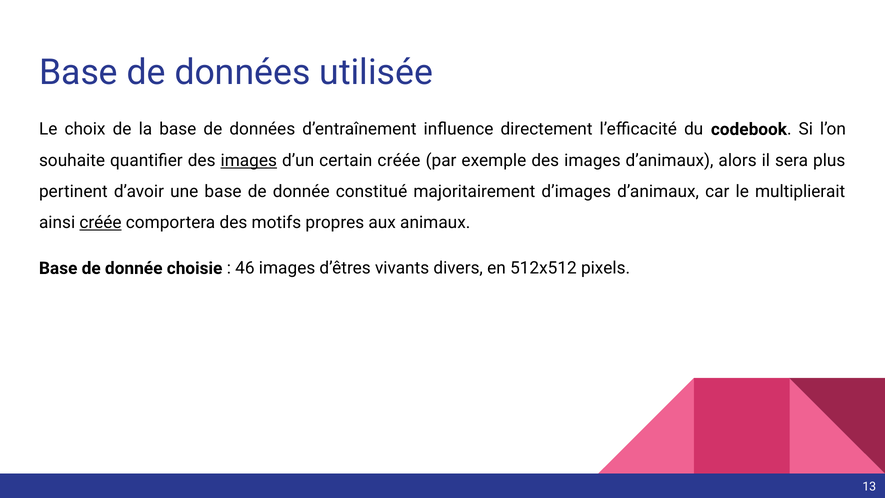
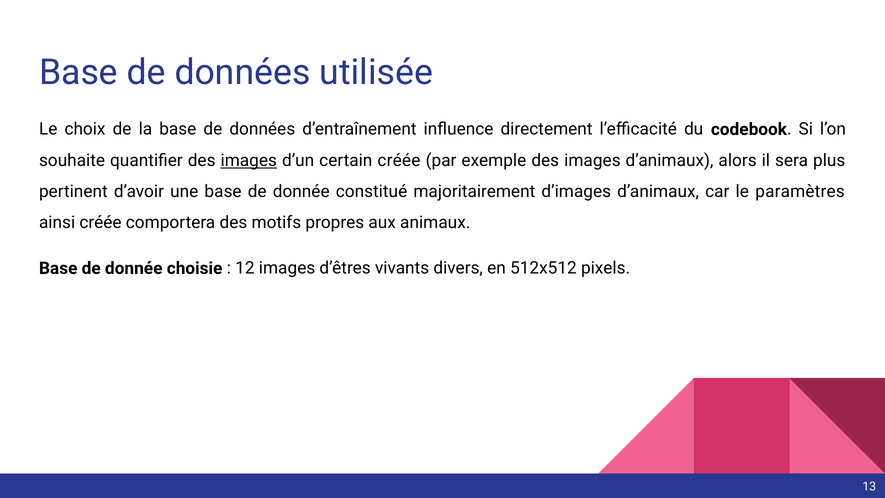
multiplierait: multiplierait -> paramètres
créée at (100, 222) underline: present -> none
46: 46 -> 12
